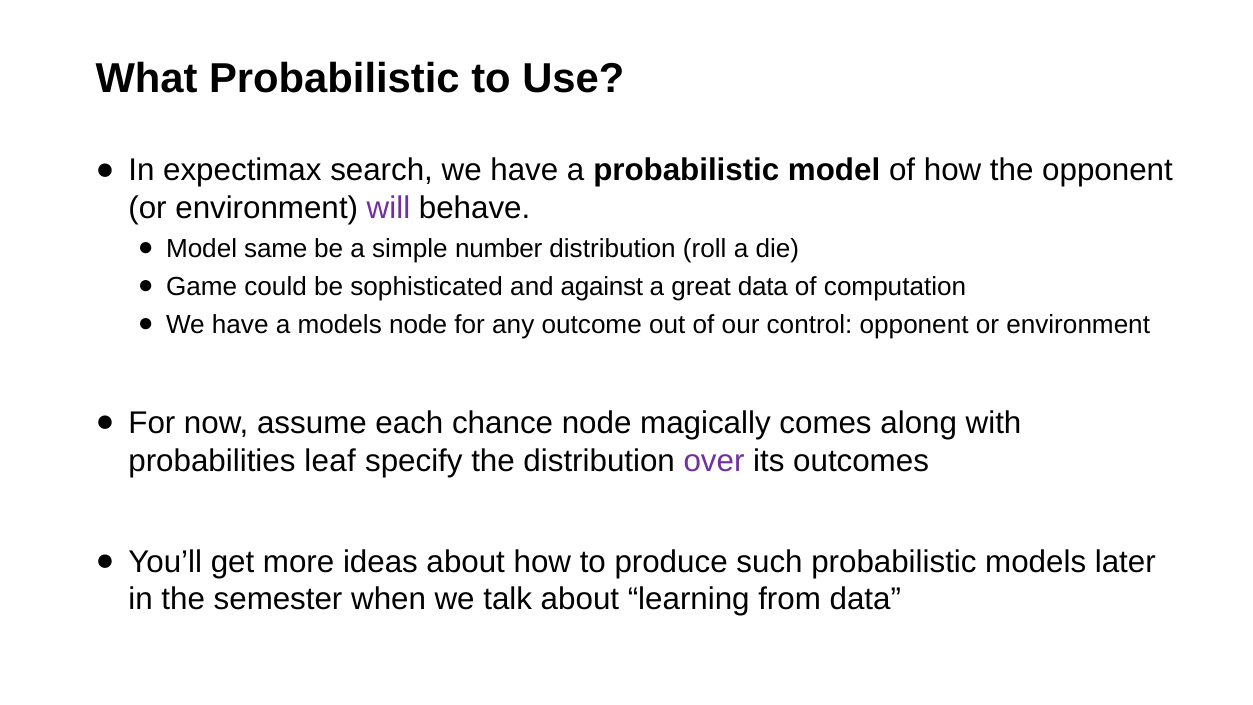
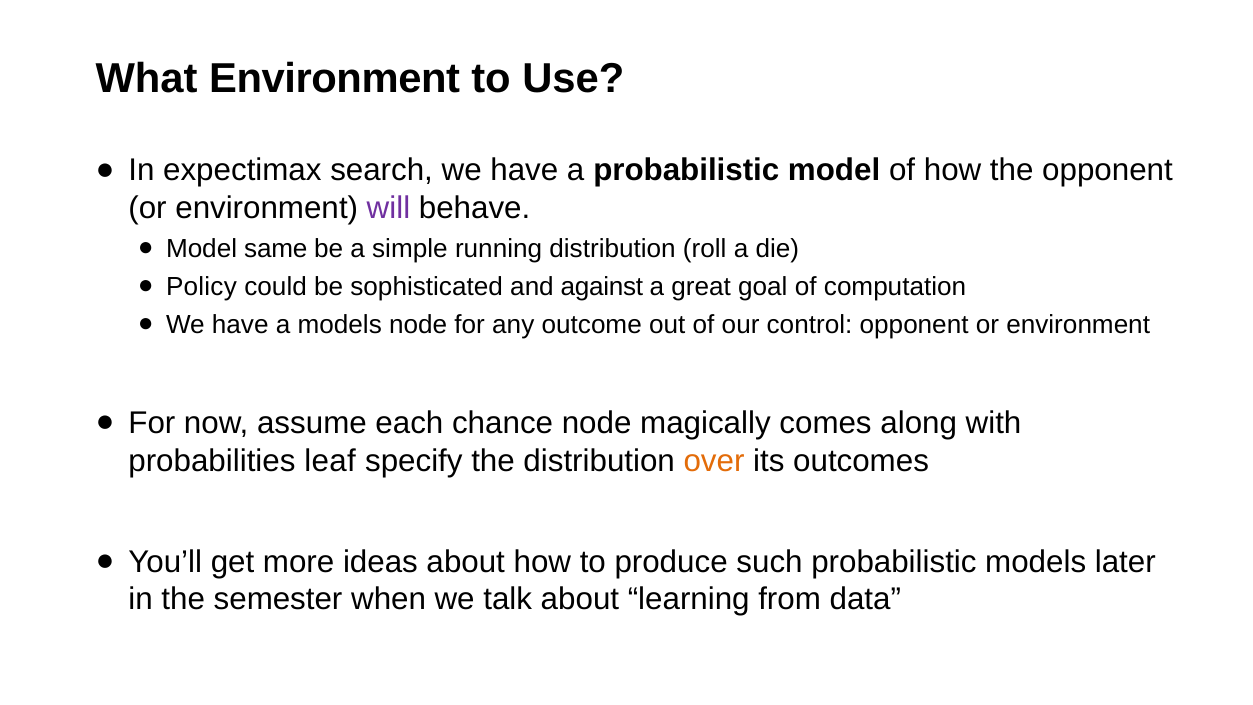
What Probabilistic: Probabilistic -> Environment
number: number -> running
Game: Game -> Policy
great data: data -> goal
over colour: purple -> orange
